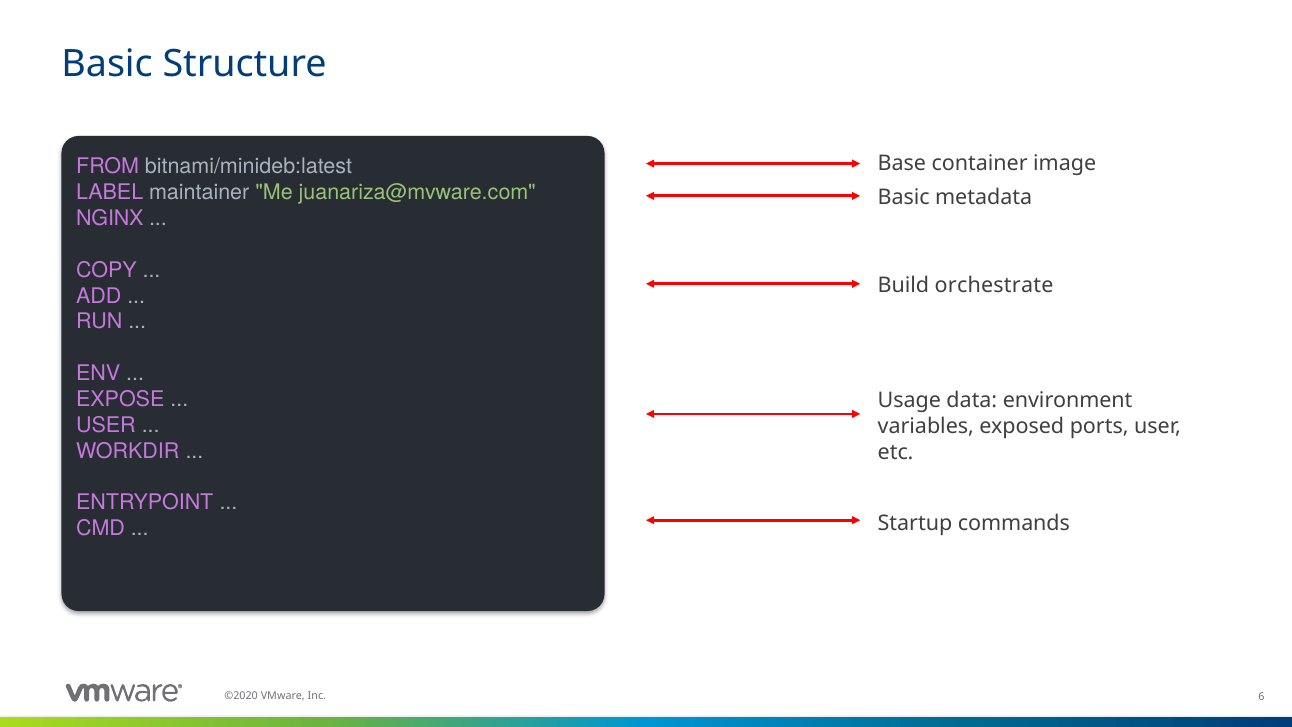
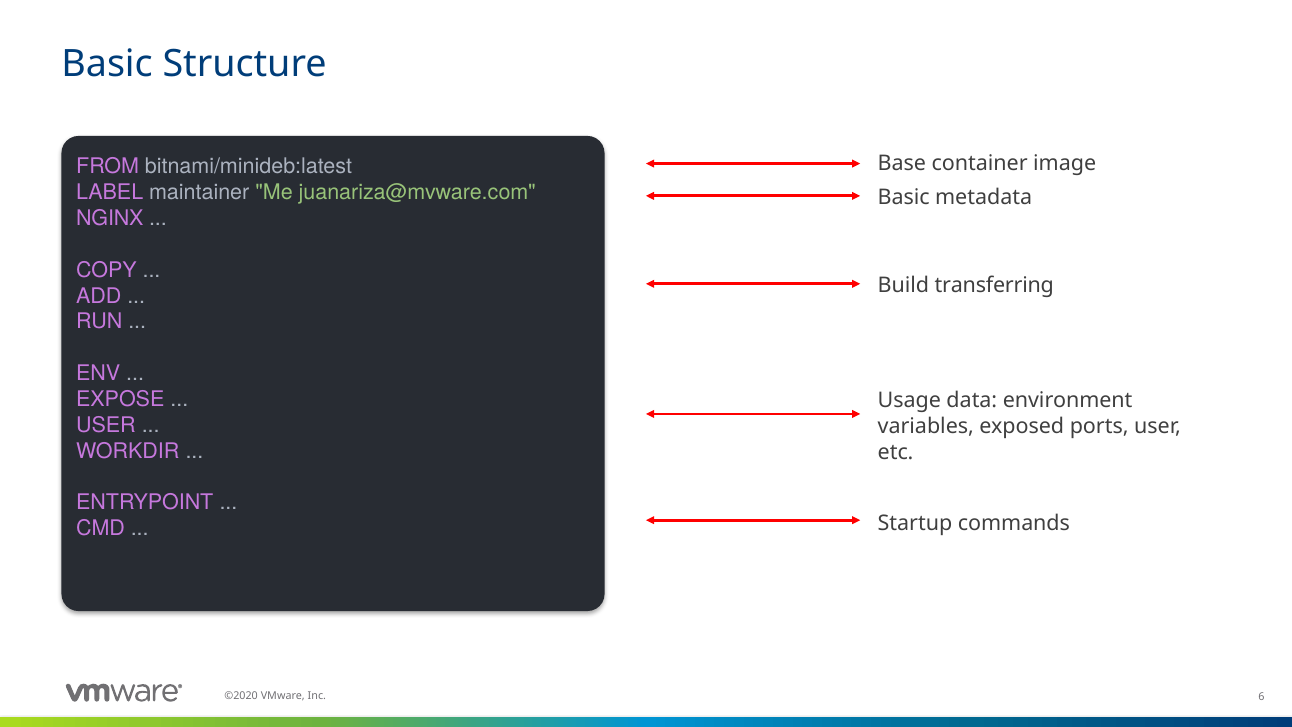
orchestrate: orchestrate -> transferring
